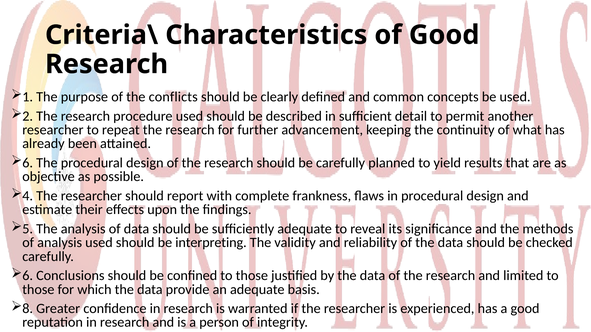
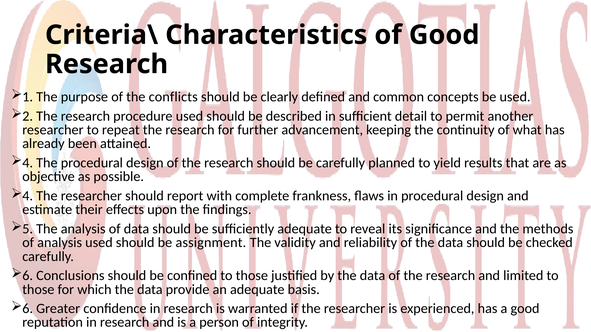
6 at (28, 163): 6 -> 4
interpreting: interpreting -> assignment
8 at (28, 309): 8 -> 6
